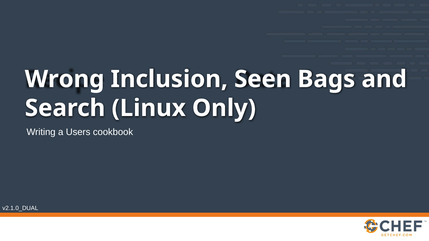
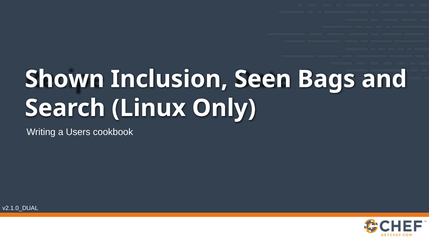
Wrong: Wrong -> Shown
